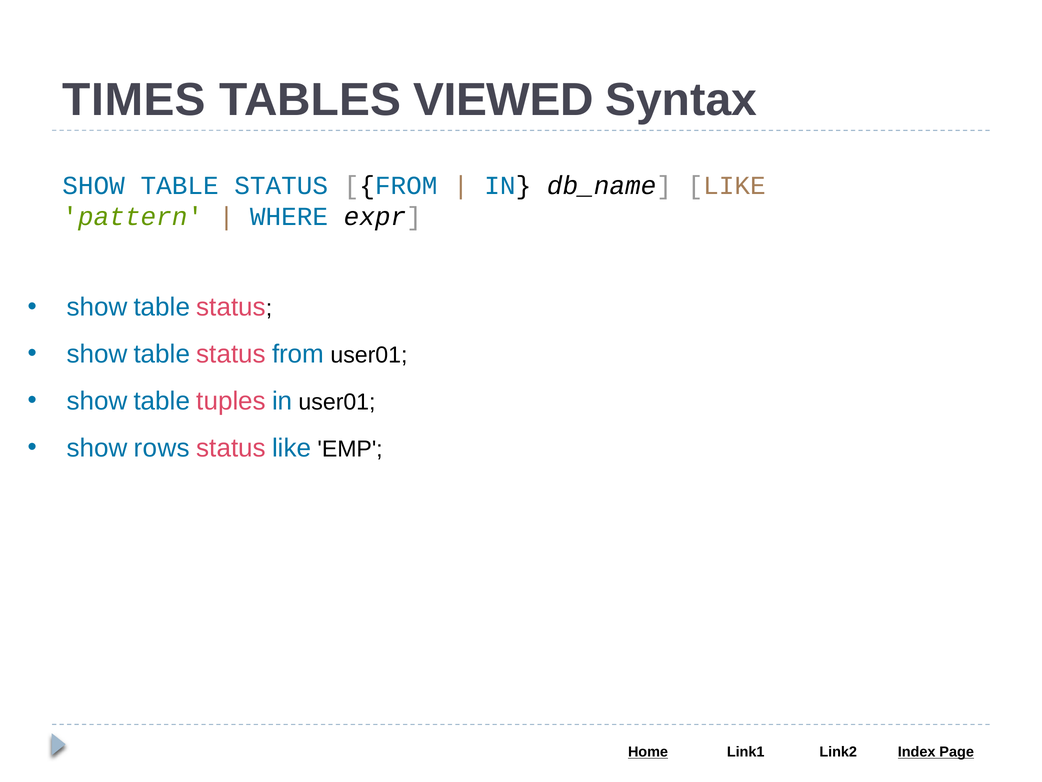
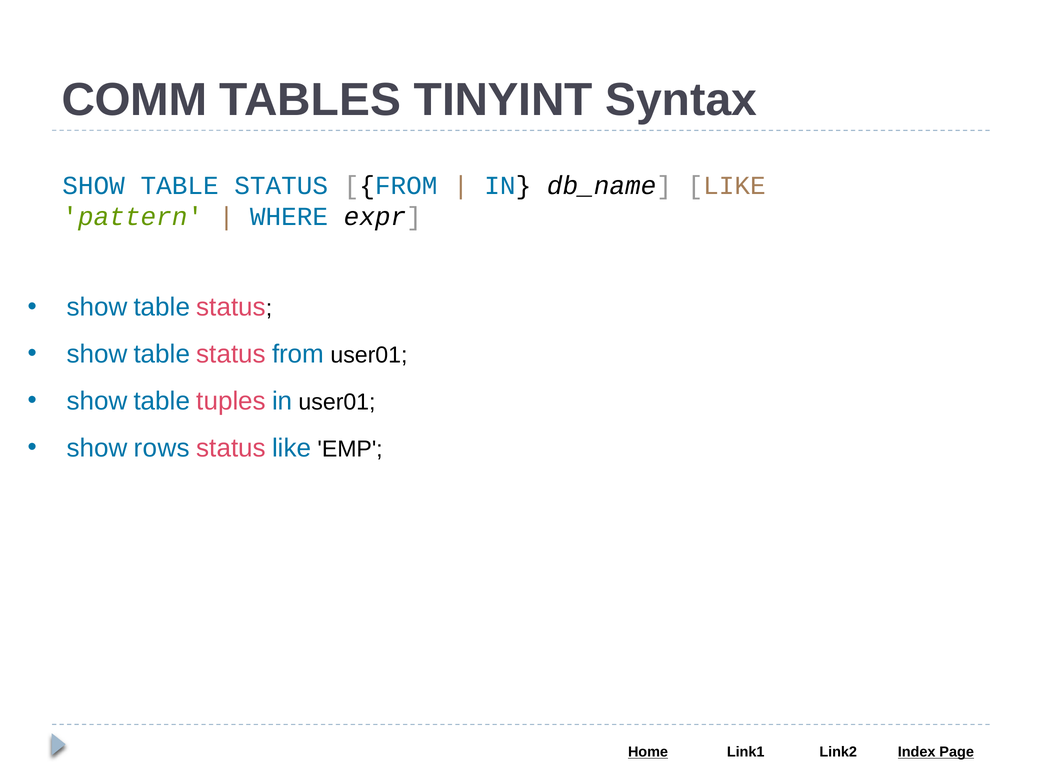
TIMES: TIMES -> COMM
VIEWED: VIEWED -> TINYINT
